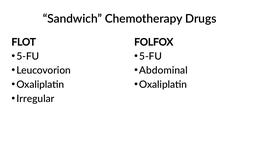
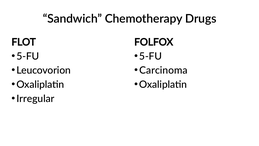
Abdominal: Abdominal -> Carcinoma
